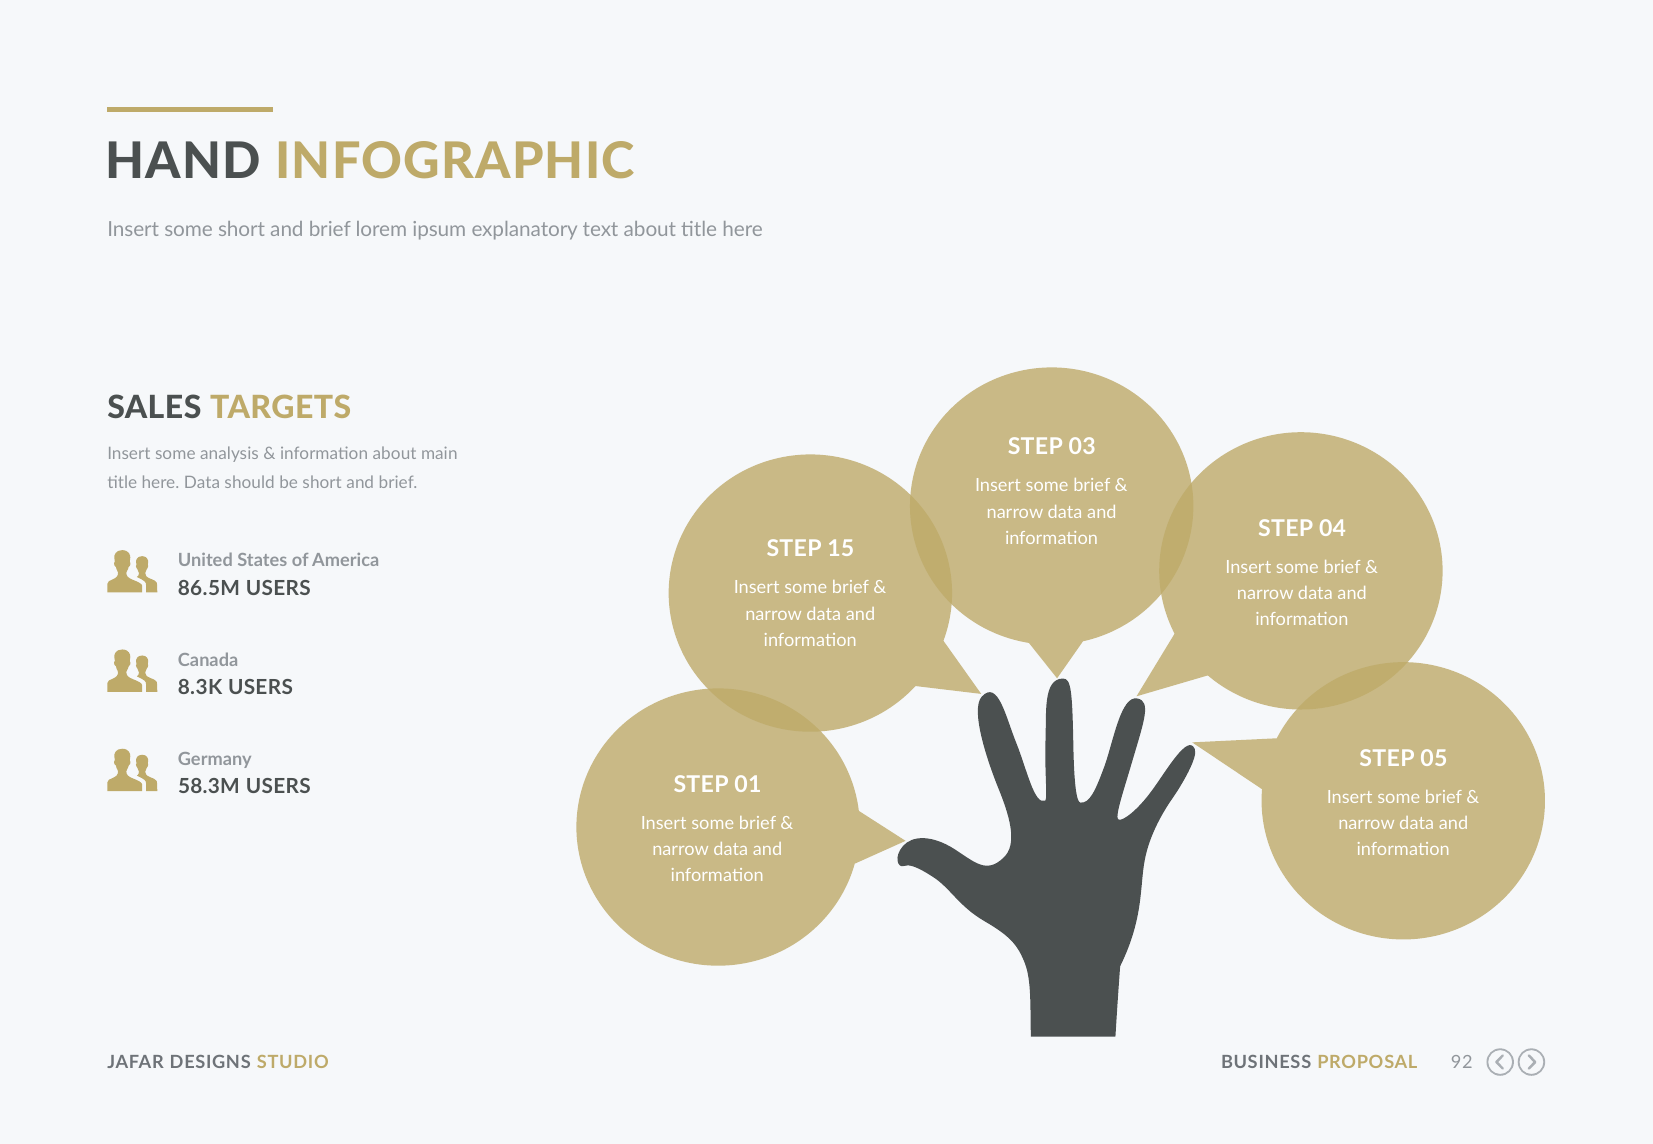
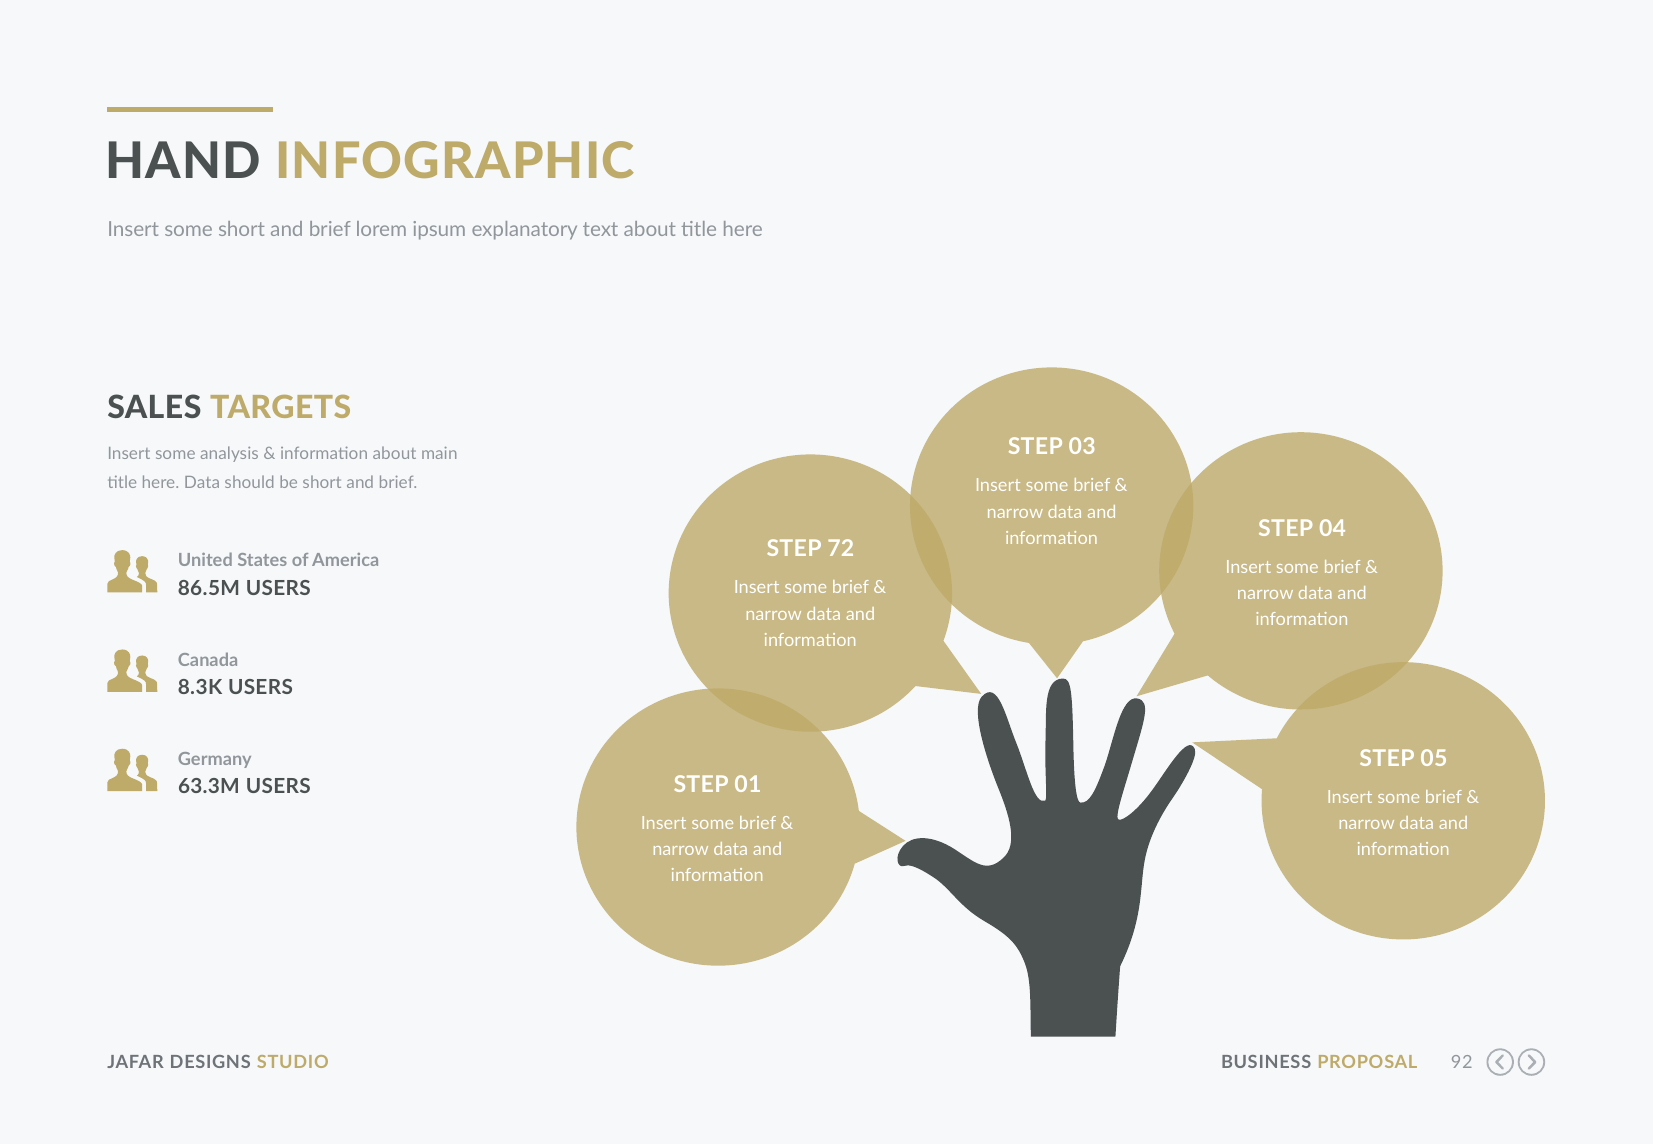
15: 15 -> 72
58.3M: 58.3M -> 63.3M
